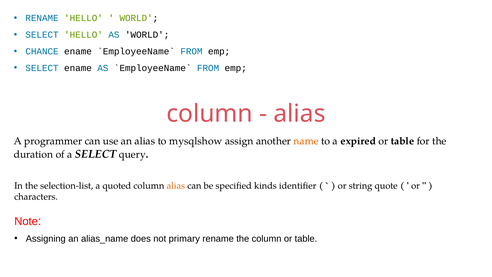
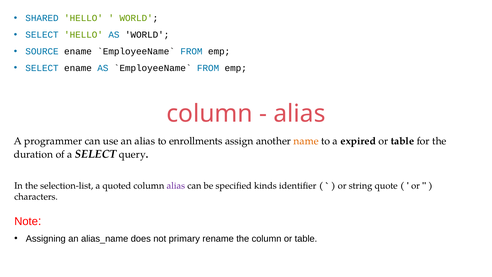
RENAME at (42, 18): RENAME -> SHARED
CHANCE: CHANCE -> SOURCE
mysqlshow: mysqlshow -> enrollments
alias at (176, 186) colour: orange -> purple
